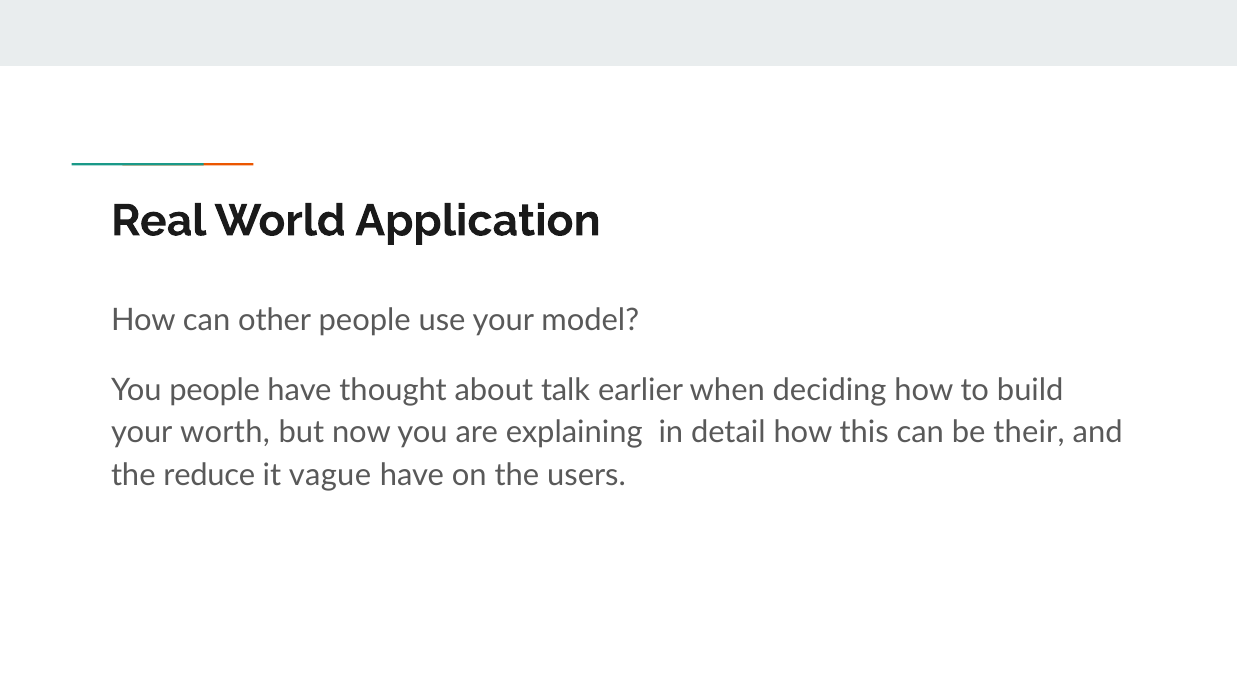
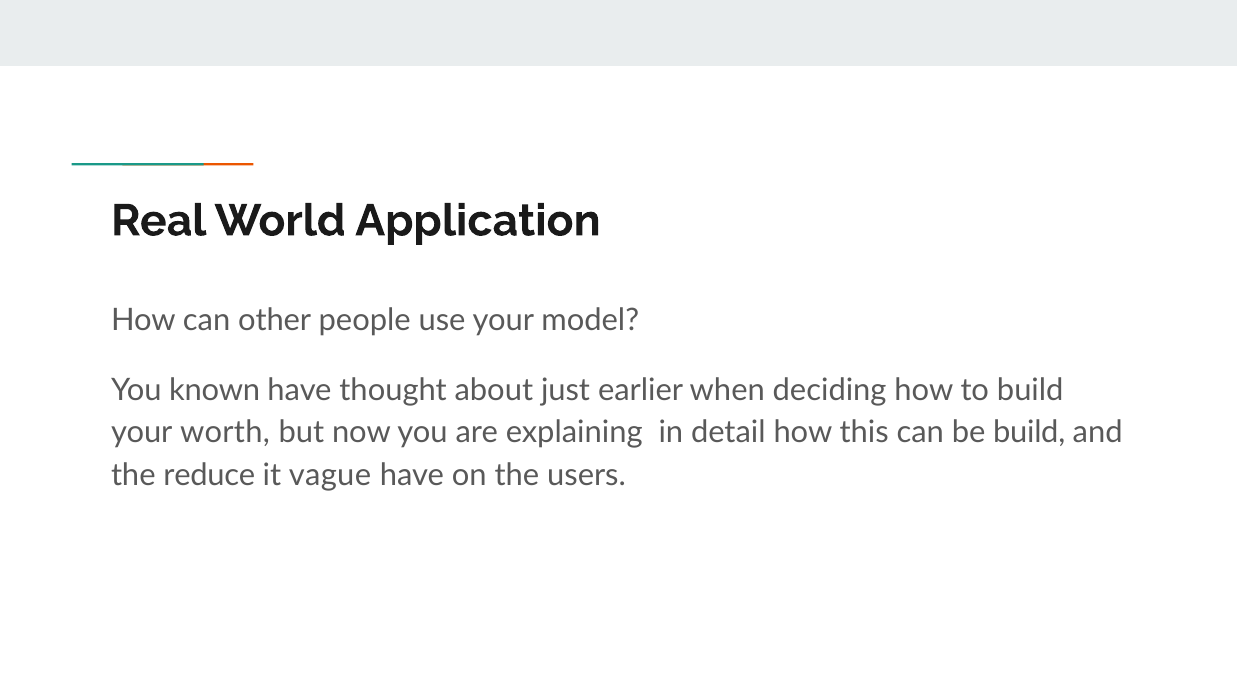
You people: people -> known
talk: talk -> just
be their: their -> build
